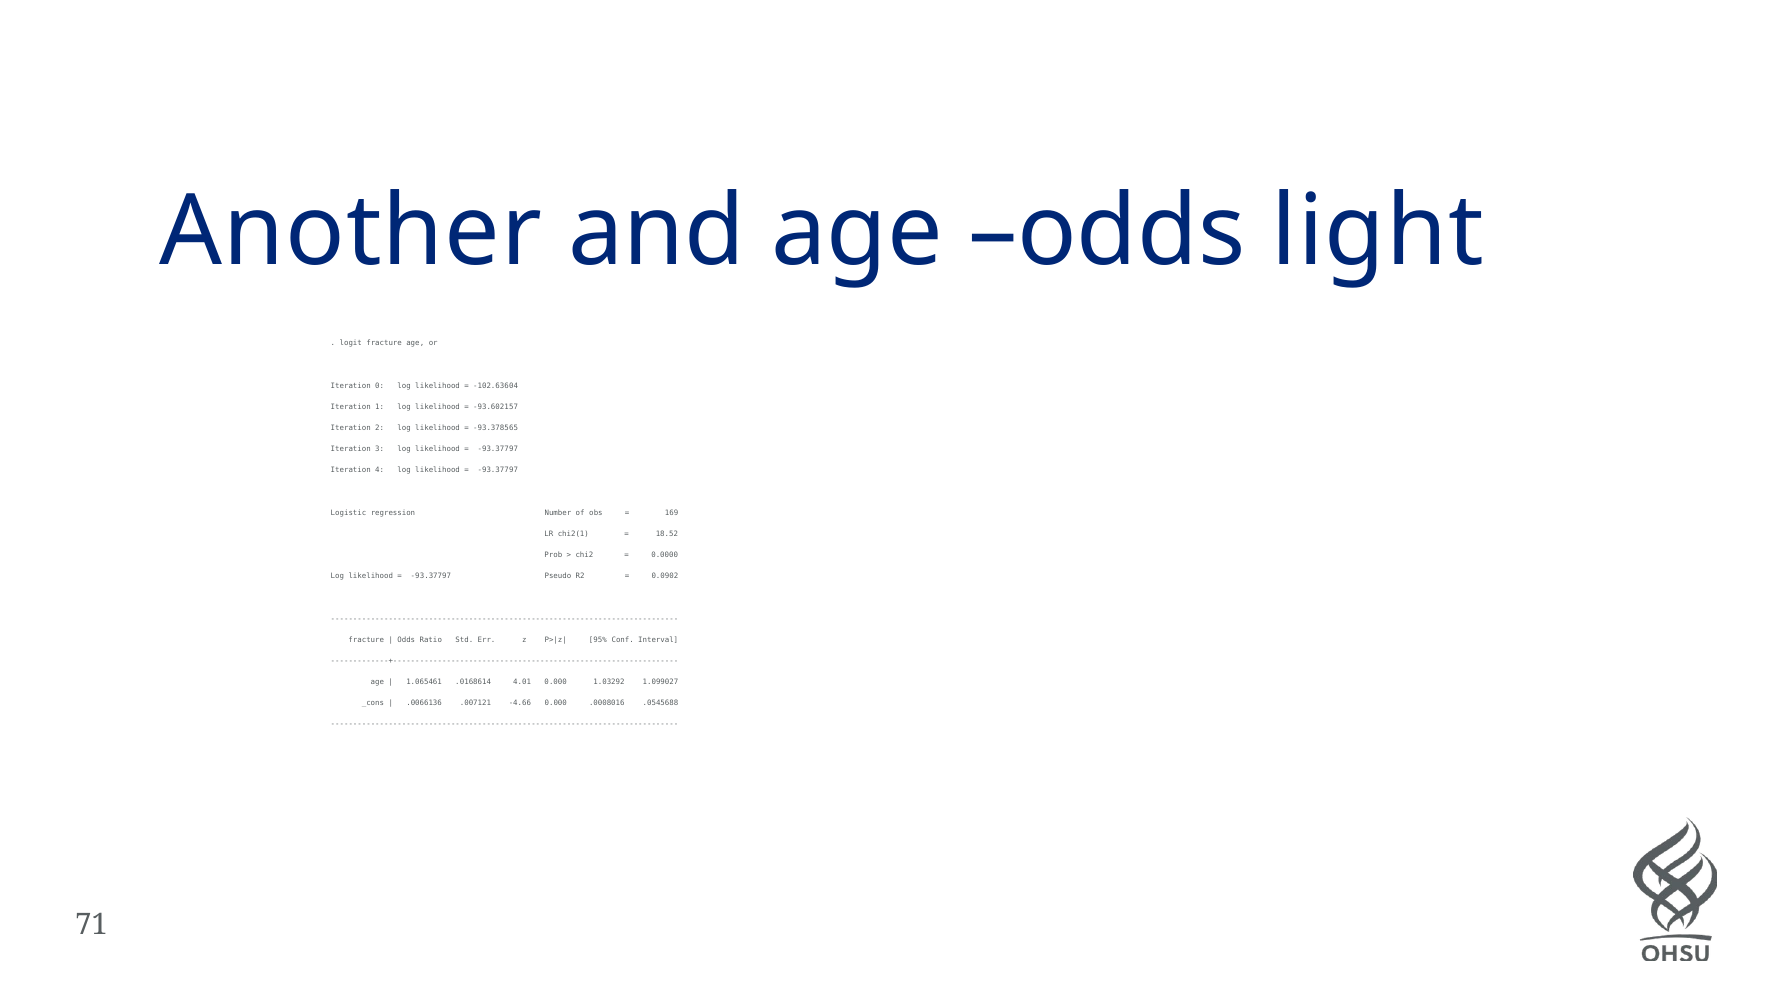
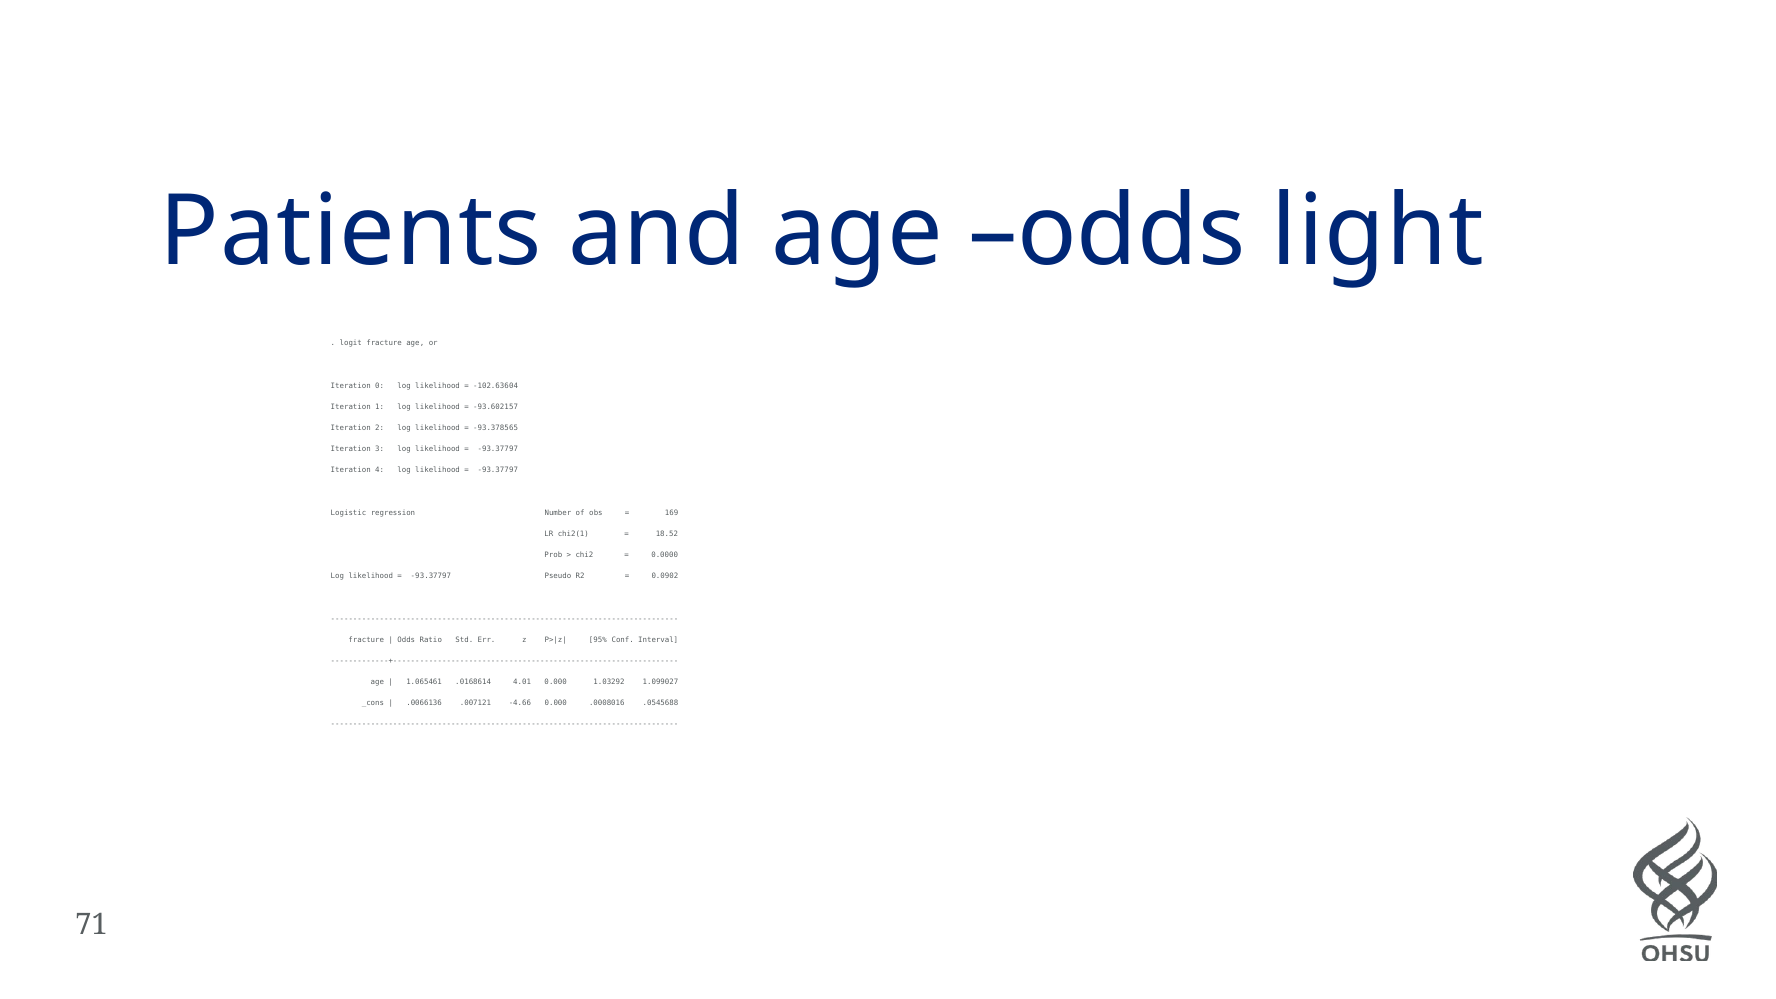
Another: Another -> Patients
